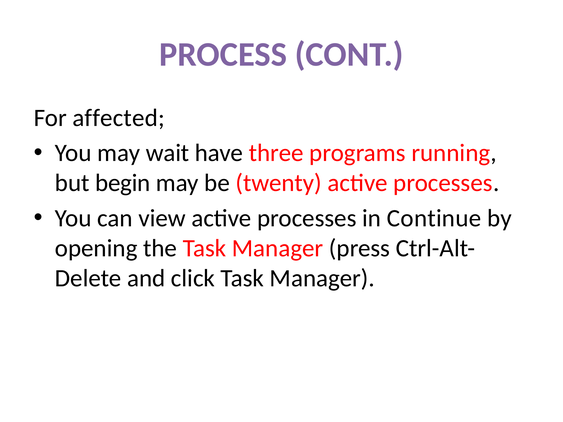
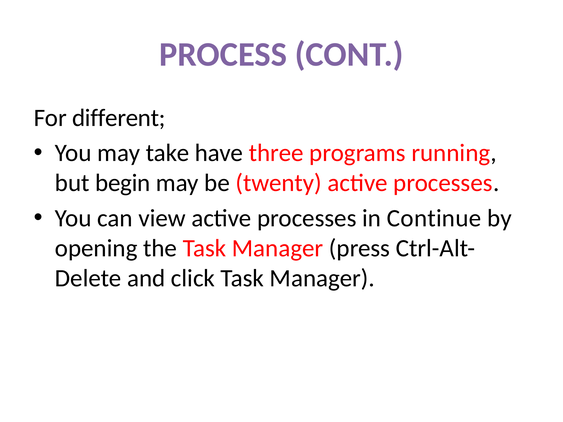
affected: affected -> different
wait: wait -> take
